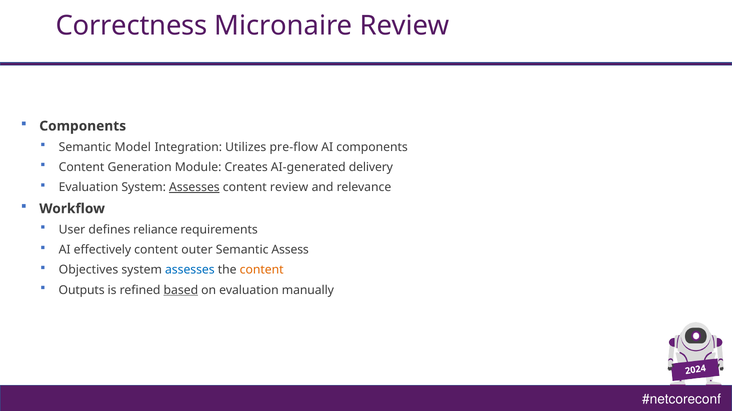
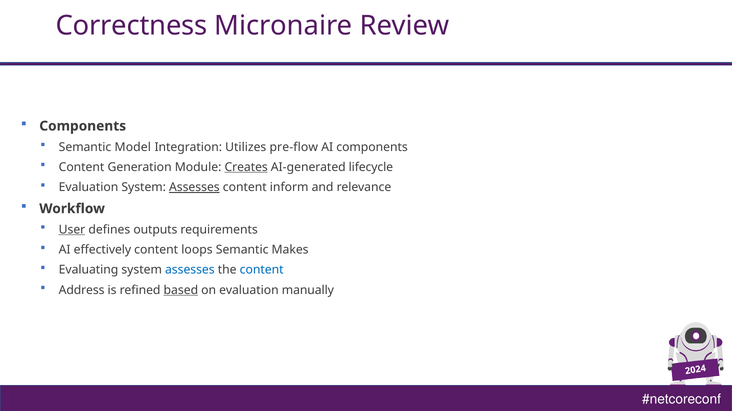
Creates underline: none -> present
delivery: delivery -> lifecycle
content review: review -> inform
User underline: none -> present
reliance: reliance -> outputs
outer: outer -> loops
Assess: Assess -> Makes
Objectives: Objectives -> Evaluating
content at (262, 270) colour: orange -> blue
Outputs: Outputs -> Address
